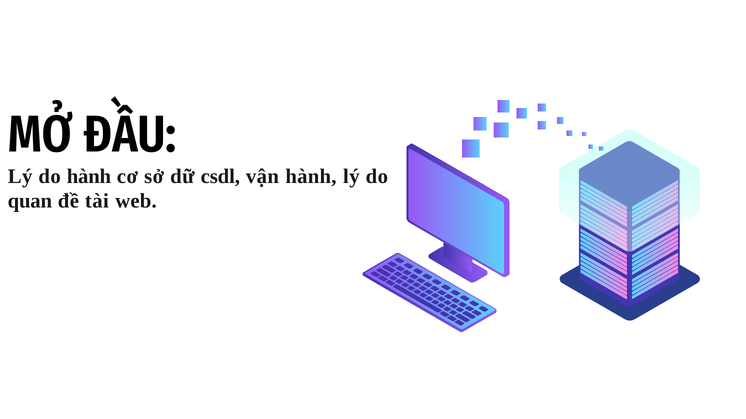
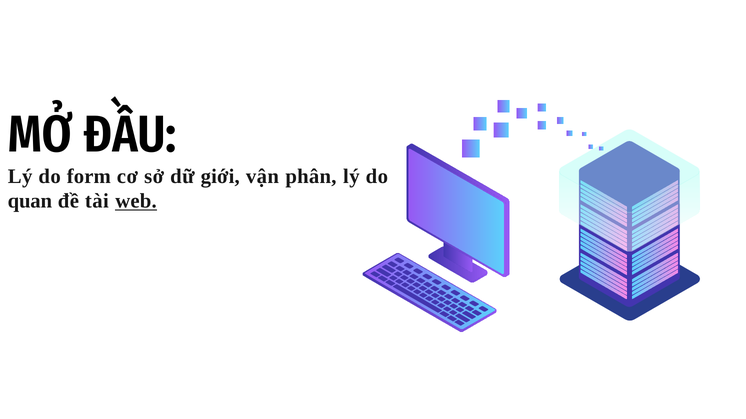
do hành: hành -> form
csdl: csdl -> giới
vận hành: hành -> phân
web underline: none -> present
